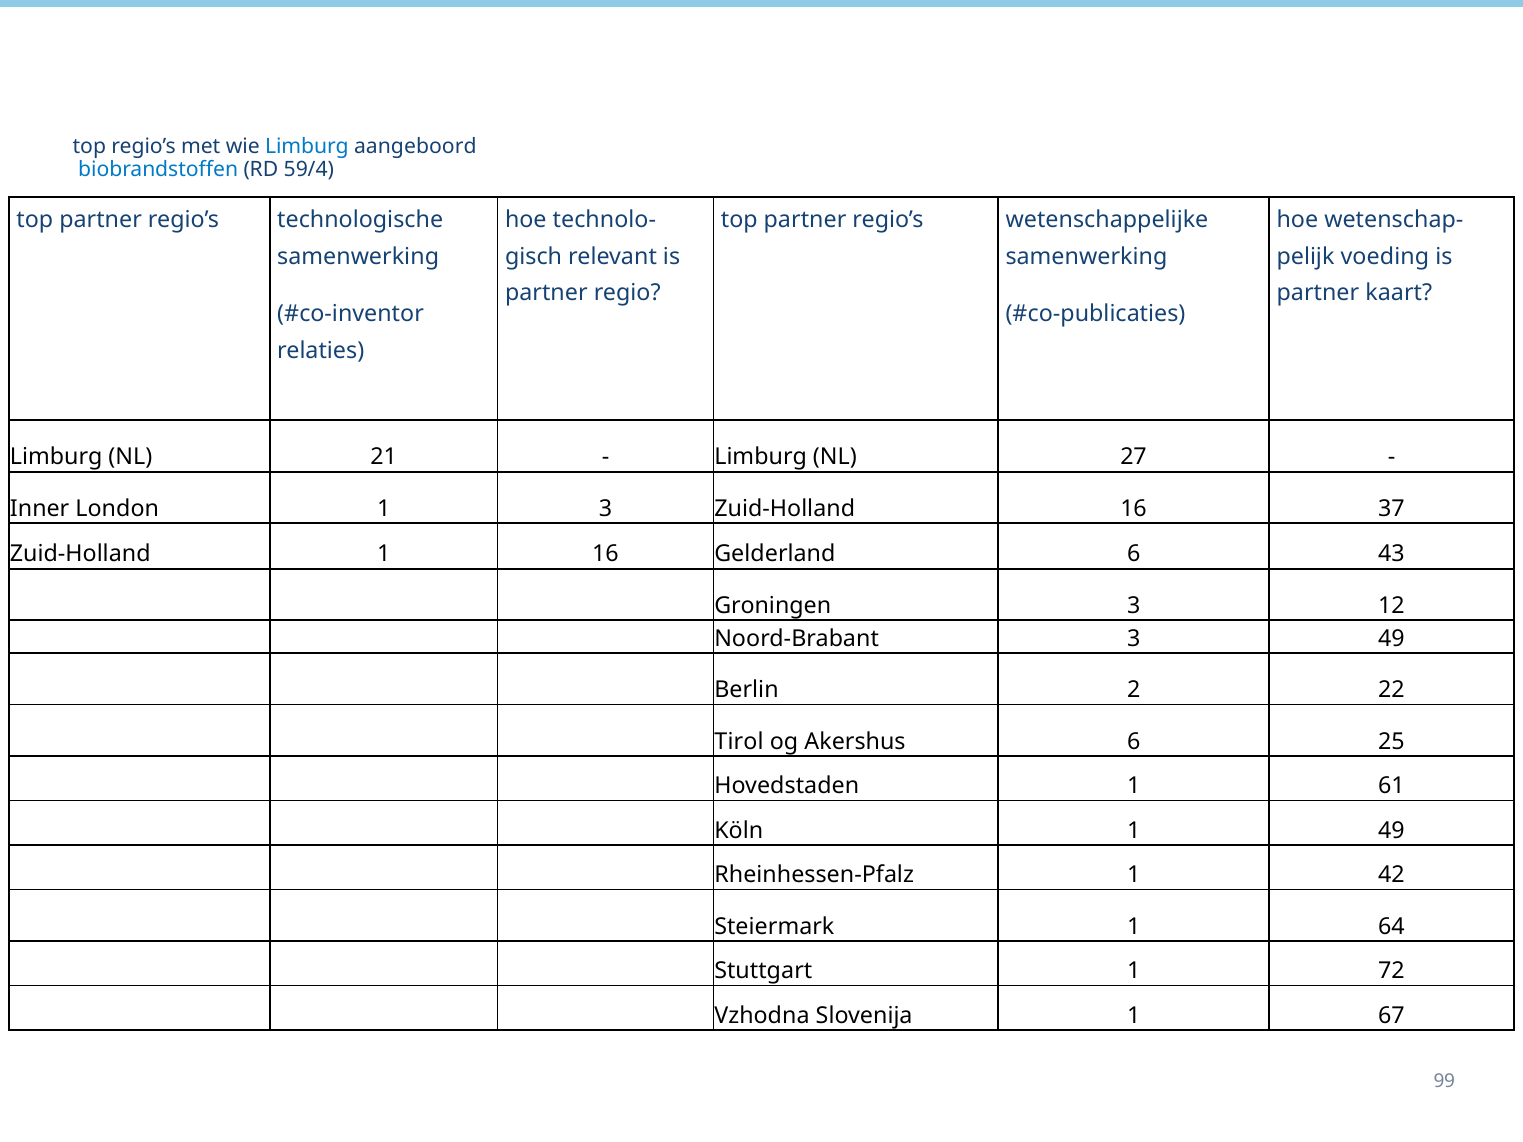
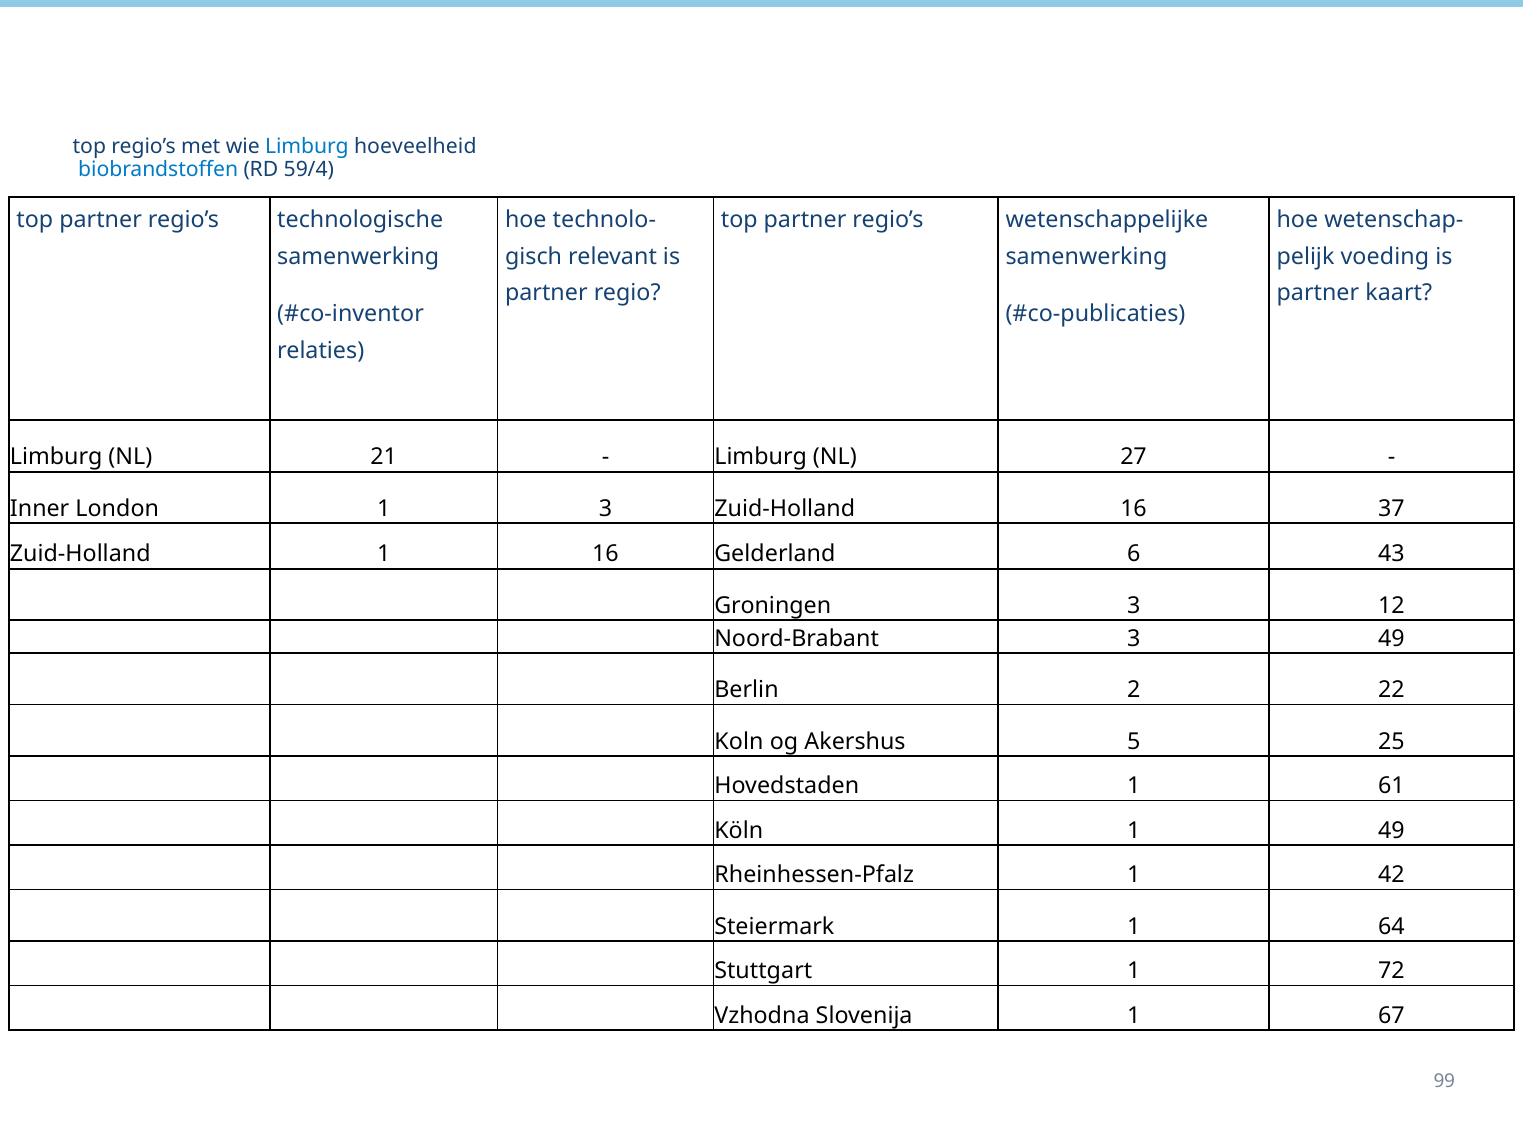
aangeboord: aangeboord -> hoeveelheid
Tirol: Tirol -> Koln
Akershus 6: 6 -> 5
